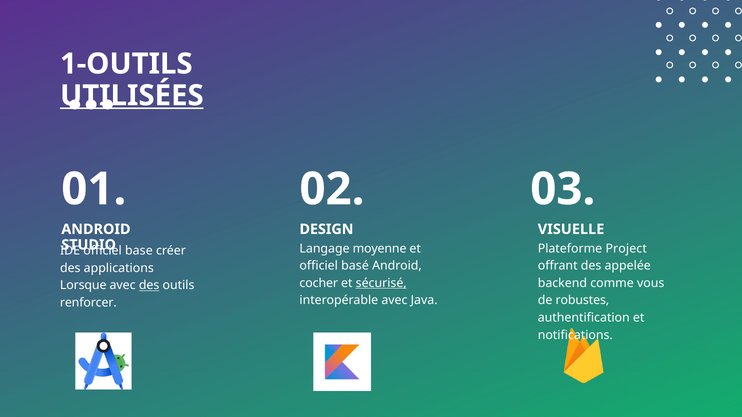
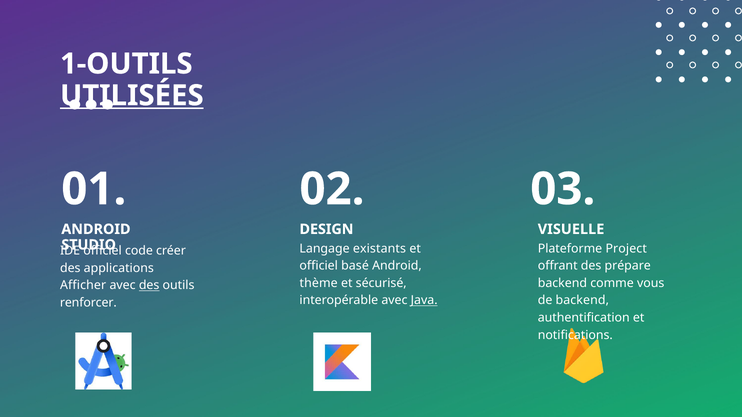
moyenne: moyenne -> existants
base: base -> code
appelée: appelée -> prépare
cocher: cocher -> thème
sécurisé underline: present -> none
Lorsque: Lorsque -> Afficher
Java underline: none -> present
de robustes: robustes -> backend
